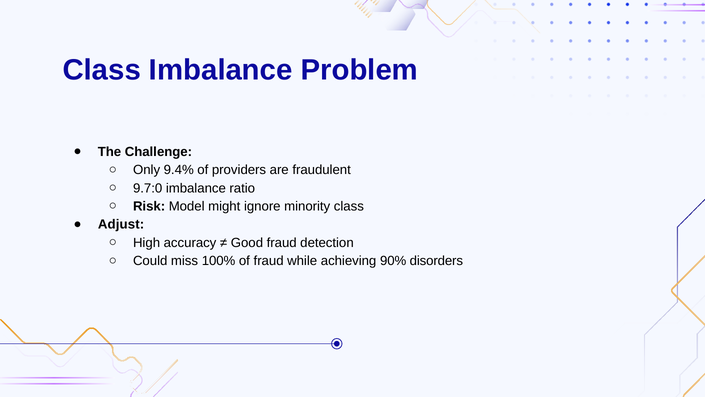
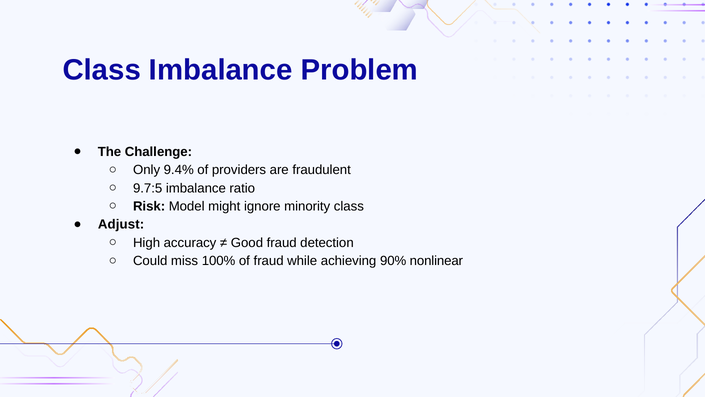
9.7:0: 9.7:0 -> 9.7:5
disorders: disorders -> nonlinear
